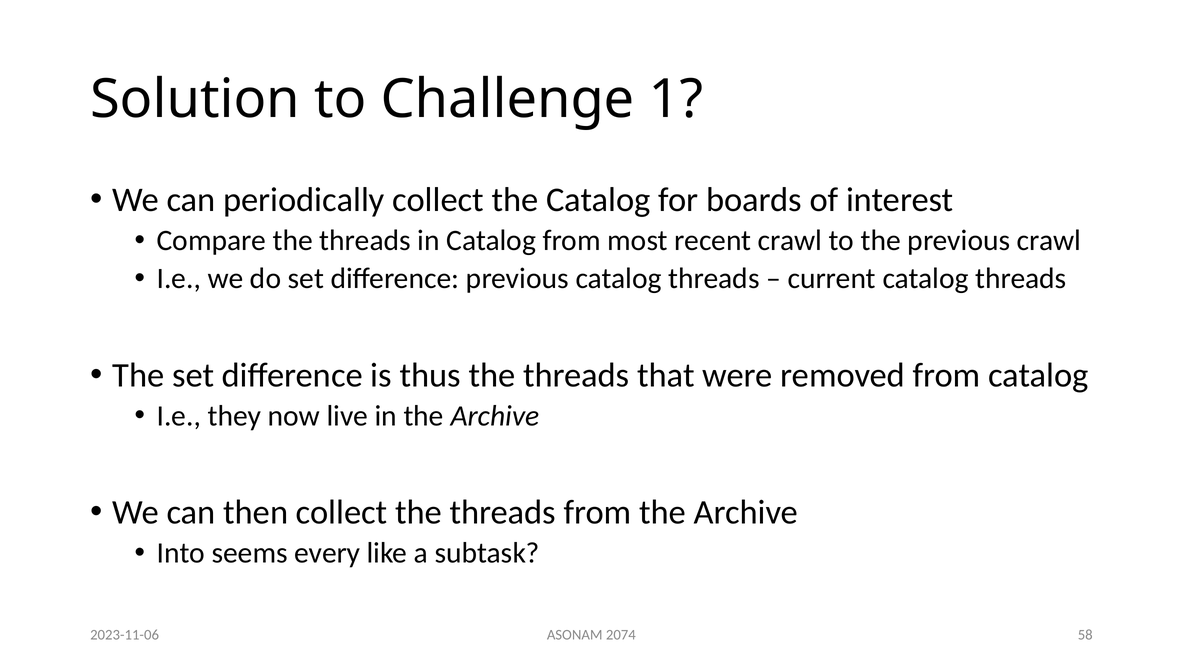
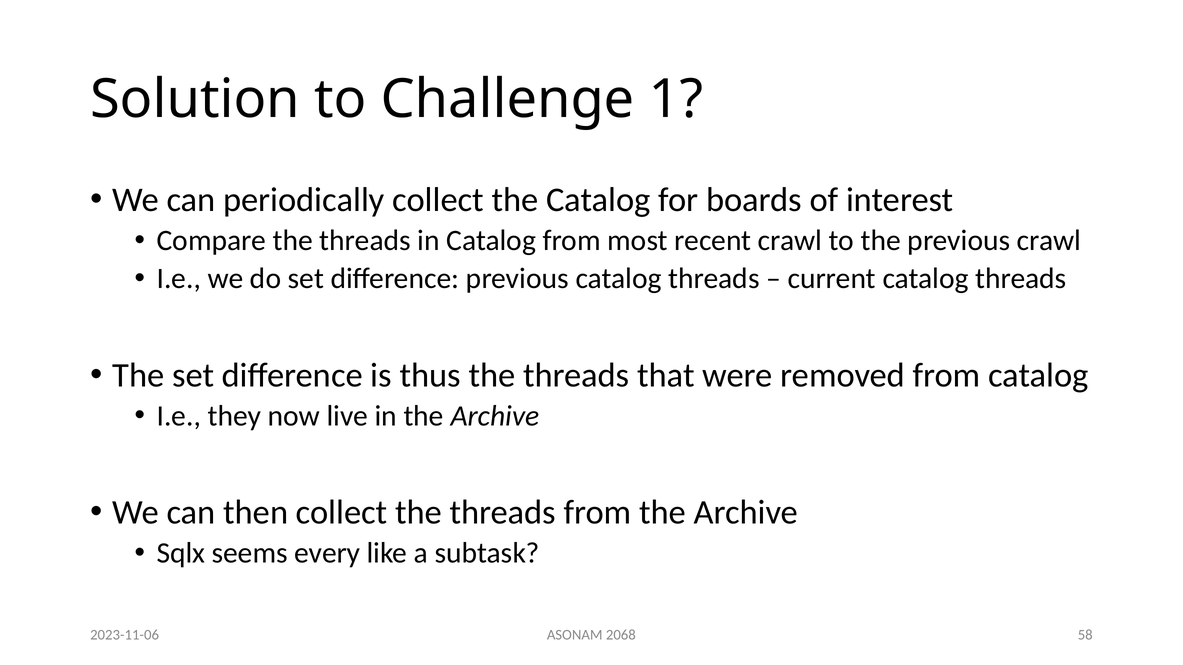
Into: Into -> Sqlx
2074: 2074 -> 2068
